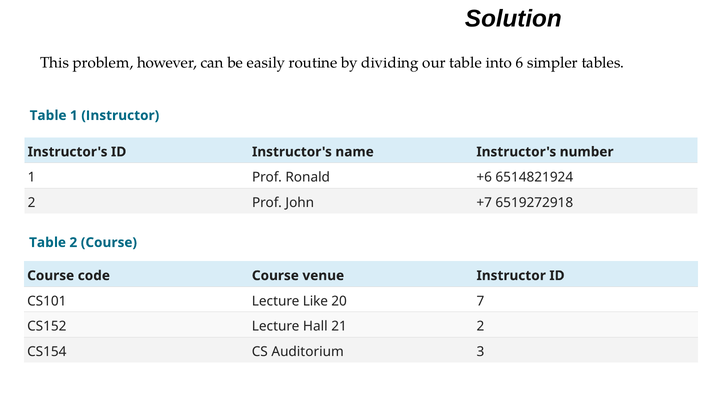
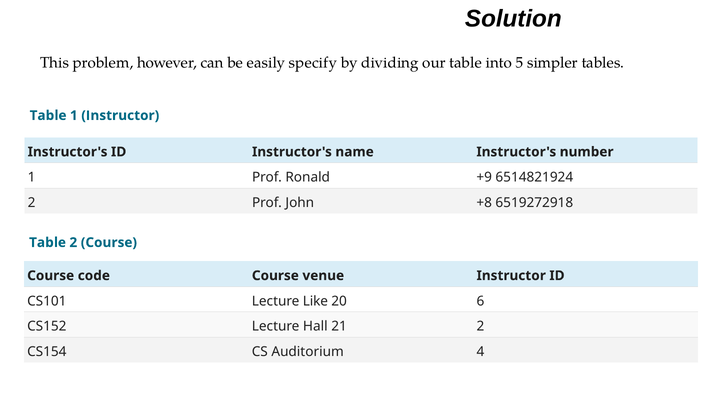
routine: routine -> specify
6: 6 -> 5
+6: +6 -> +9
+7: +7 -> +8
7: 7 -> 6
3: 3 -> 4
